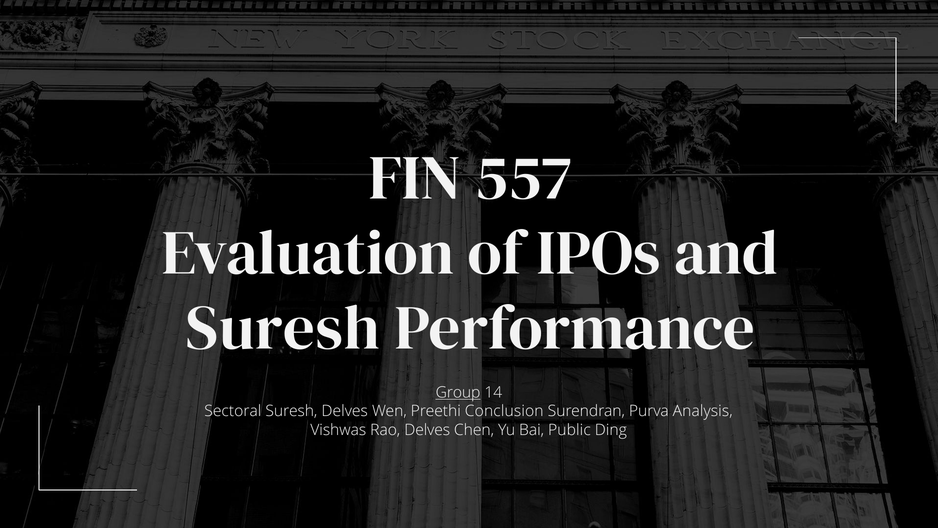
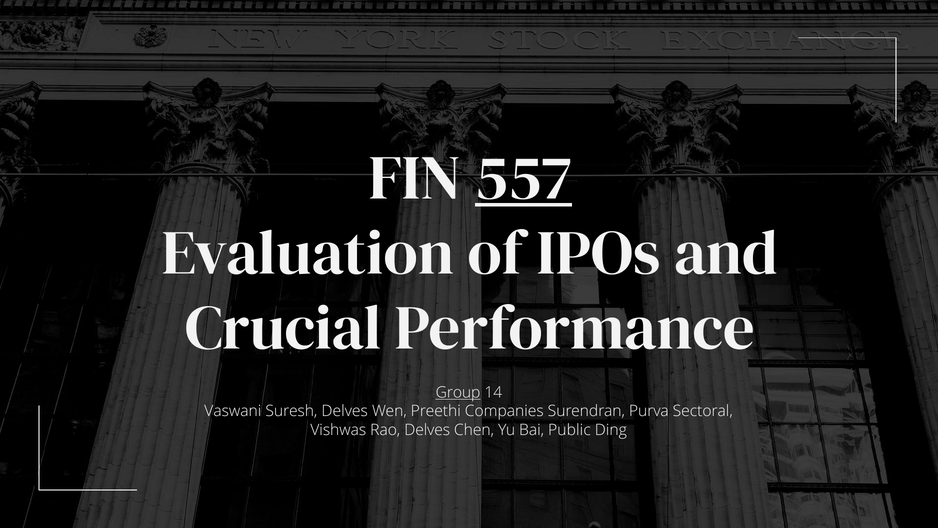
557 underline: none -> present
Suresh at (283, 328): Suresh -> Crucial
Sectoral: Sectoral -> Vaswani
Conclusion: Conclusion -> Companies
Analysis: Analysis -> Sectoral
